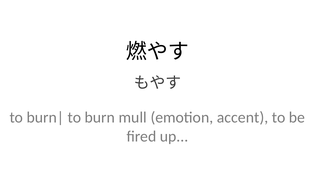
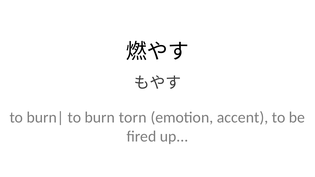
mull: mull -> torn
